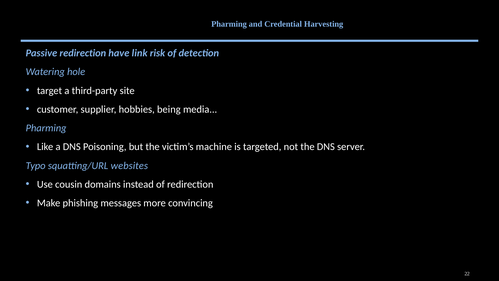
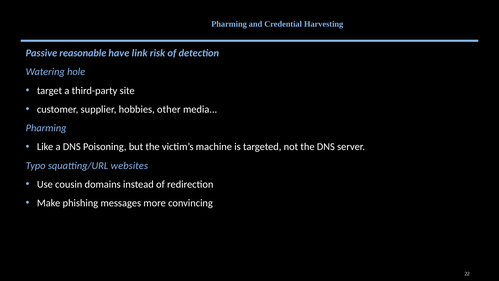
Passive redirection: redirection -> reasonable
being: being -> other
